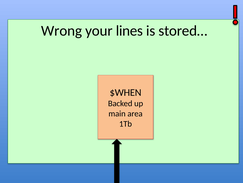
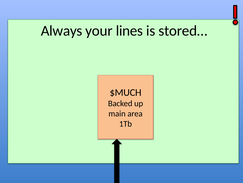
Wrong: Wrong -> Always
$WHEN: $WHEN -> $MUCH
